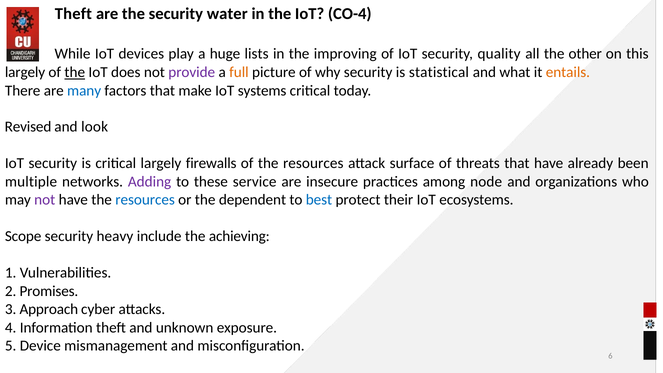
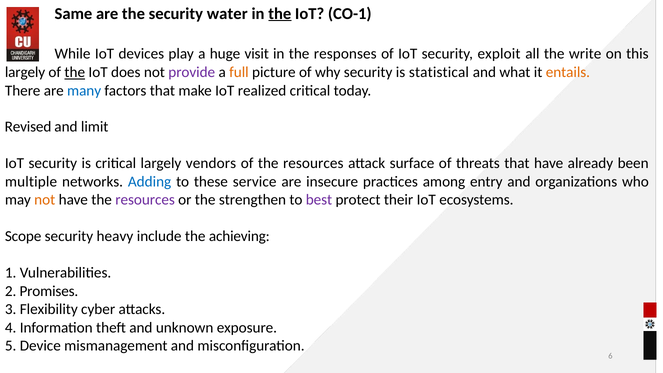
Theft at (73, 14): Theft -> Same
the at (280, 14) underline: none -> present
CO-4: CO-4 -> CO-1
lists: lists -> visit
improving: improving -> responses
quality: quality -> exploit
other: other -> write
systems: systems -> realized
look: look -> limit
firewalls: firewalls -> vendors
Adding colour: purple -> blue
node: node -> entry
not at (45, 200) colour: purple -> orange
resources at (145, 200) colour: blue -> purple
dependent: dependent -> strengthen
best colour: blue -> purple
Approach: Approach -> Flexibility
